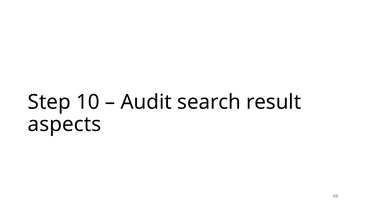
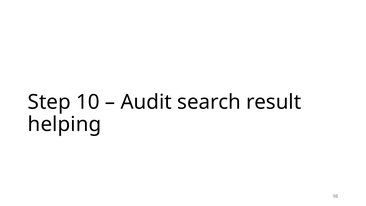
aspects: aspects -> helping
